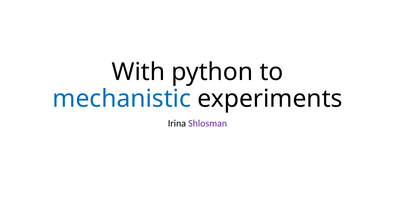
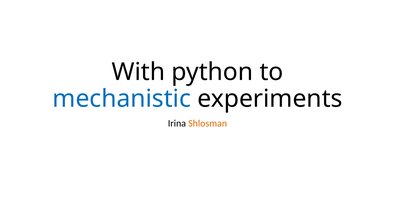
Shlosman colour: purple -> orange
